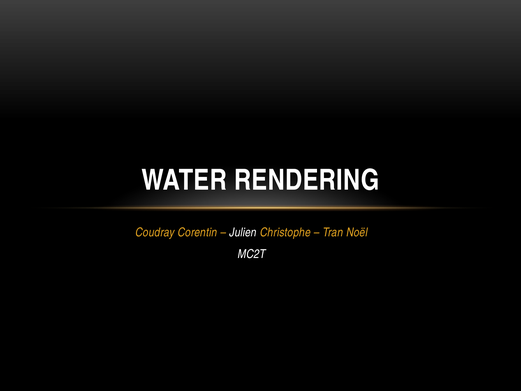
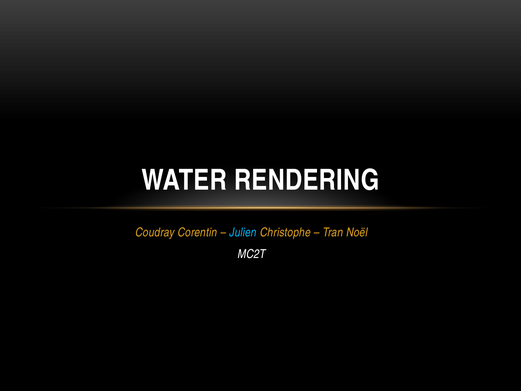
Julien colour: white -> light blue
